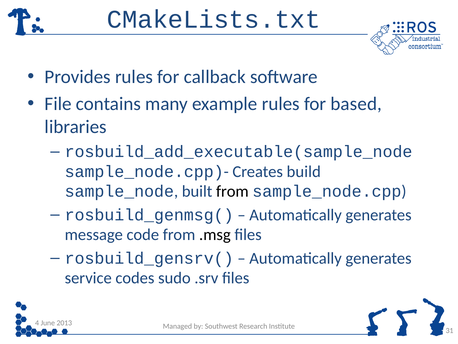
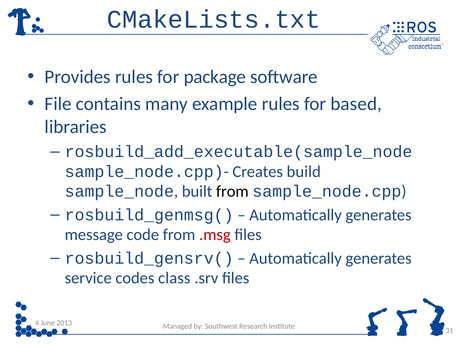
callback: callback -> package
.msg colour: black -> red
sudo: sudo -> class
